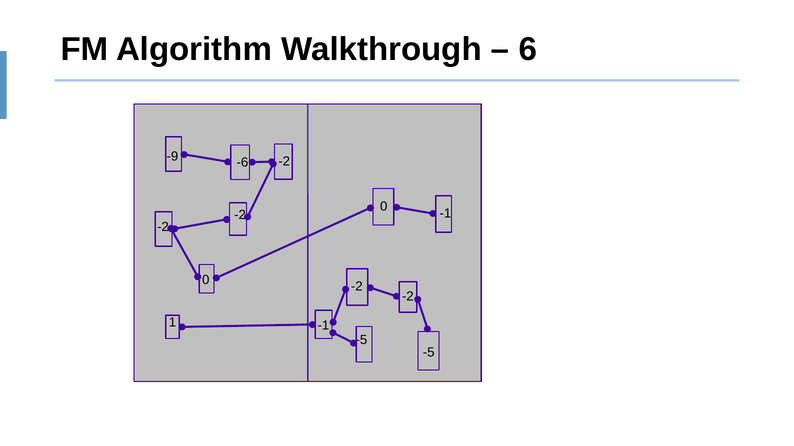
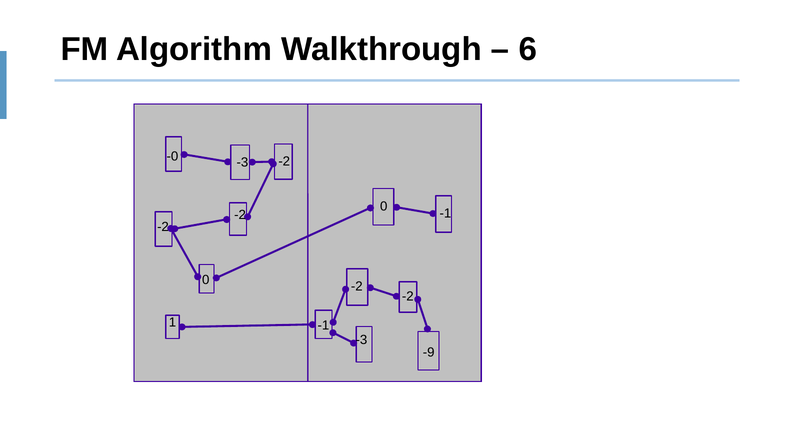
-9: -9 -> -0
-6 at (242, 163): -6 -> -3
-5 at (361, 340): -5 -> -3
-5 at (429, 353): -5 -> -9
